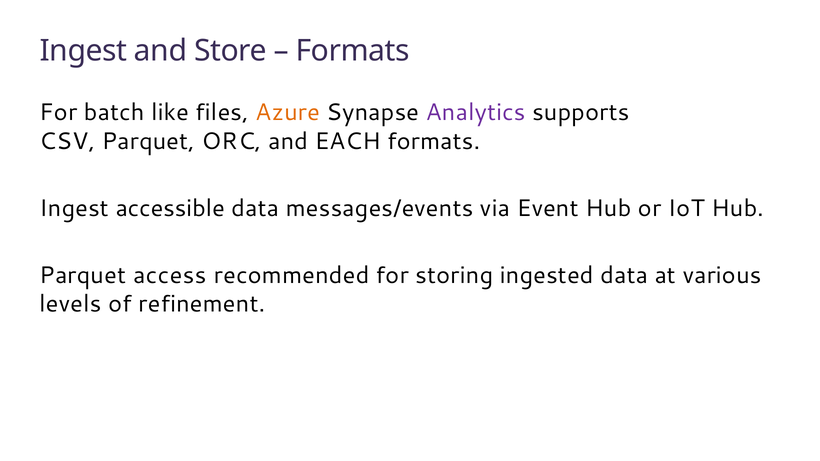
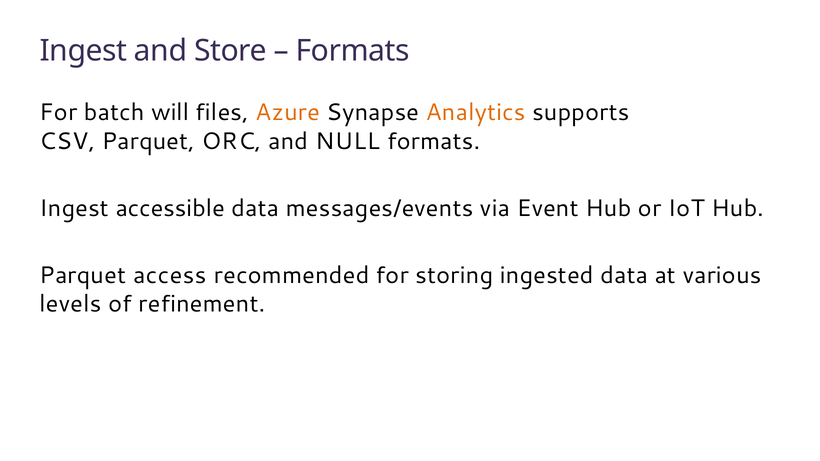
like: like -> will
Analytics colour: purple -> orange
EACH: EACH -> NULL
